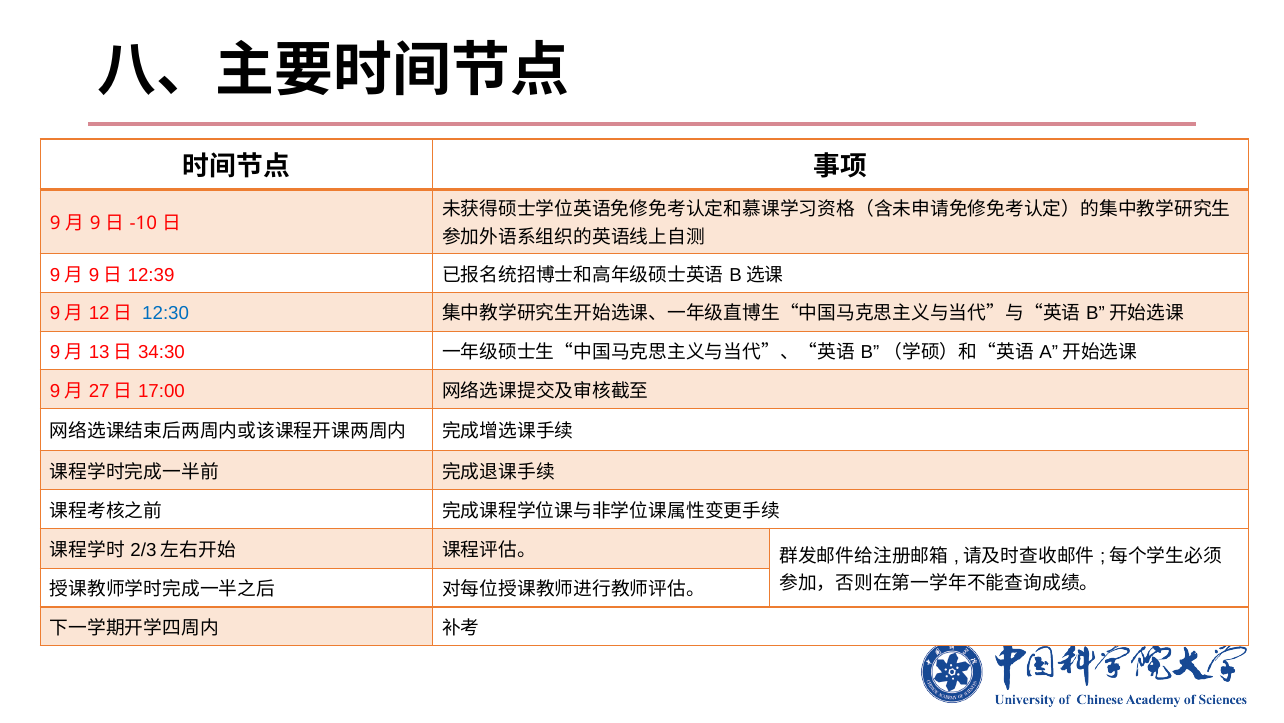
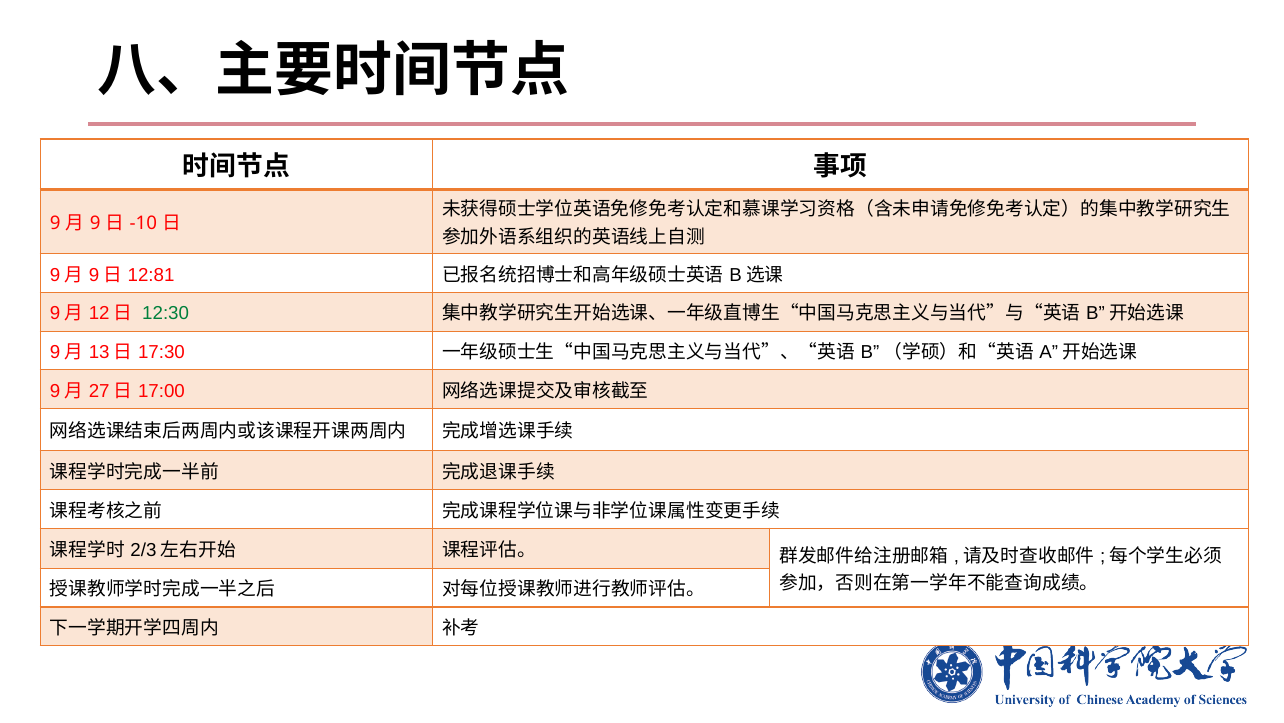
12:39: 12:39 -> 12:81
12:30 colour: blue -> green
34:30: 34:30 -> 17:30
